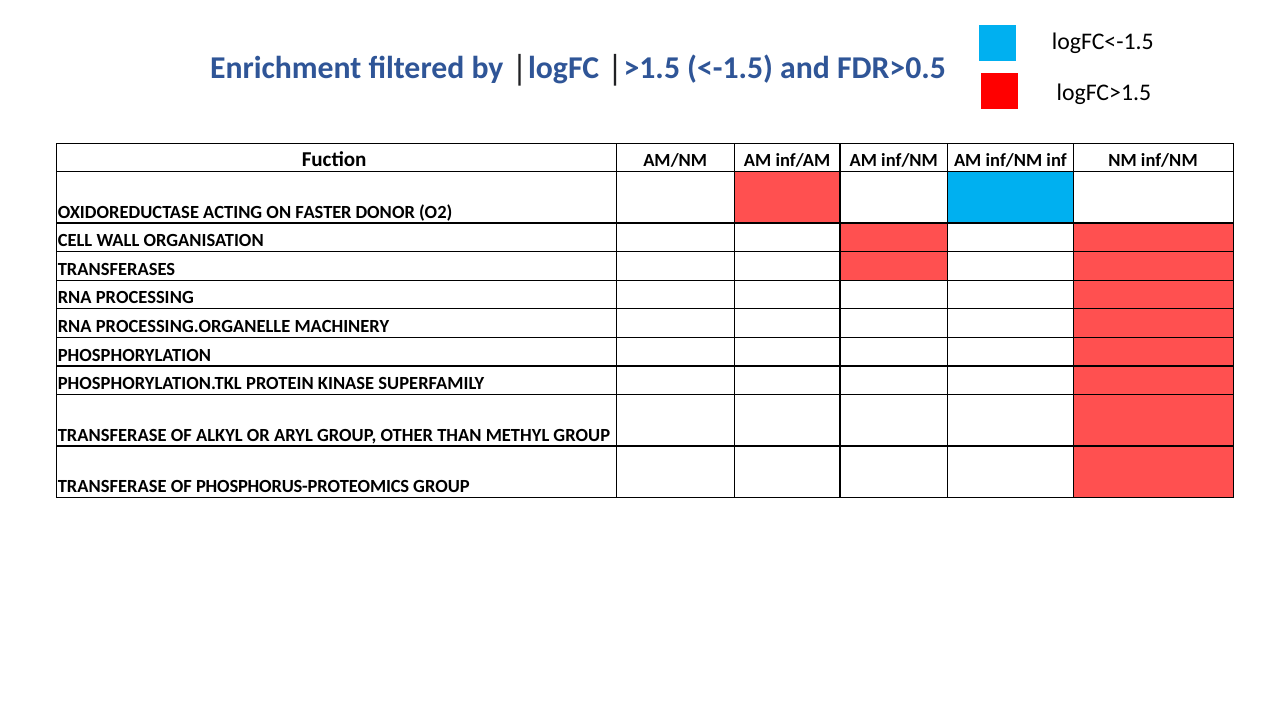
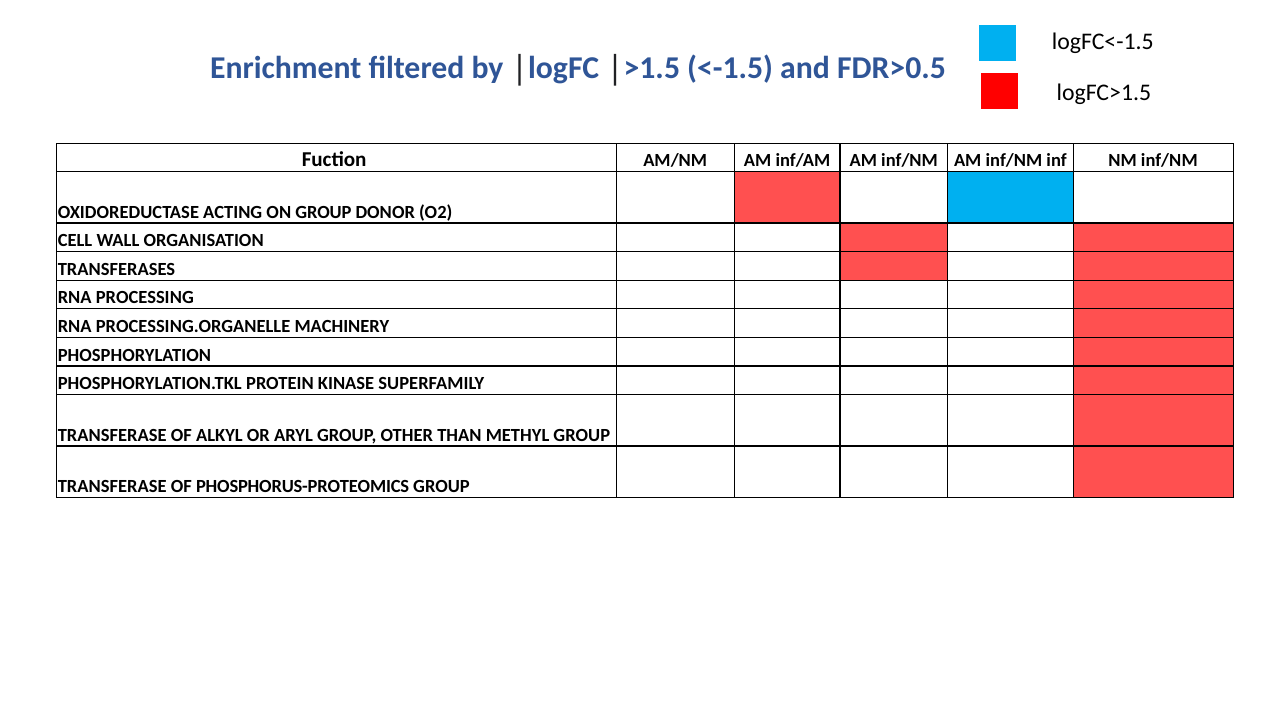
ON FASTER: FASTER -> GROUP
